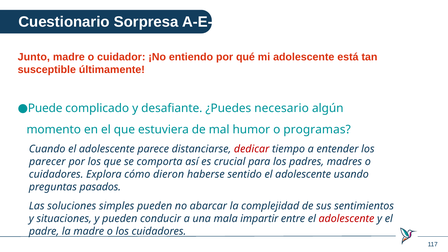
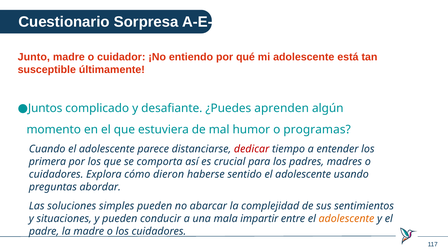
Puede: Puede -> Juntos
necesario: necesario -> aprenden
parecer: parecer -> primera
pasados: pasados -> abordar
adolescente at (346, 219) colour: red -> orange
